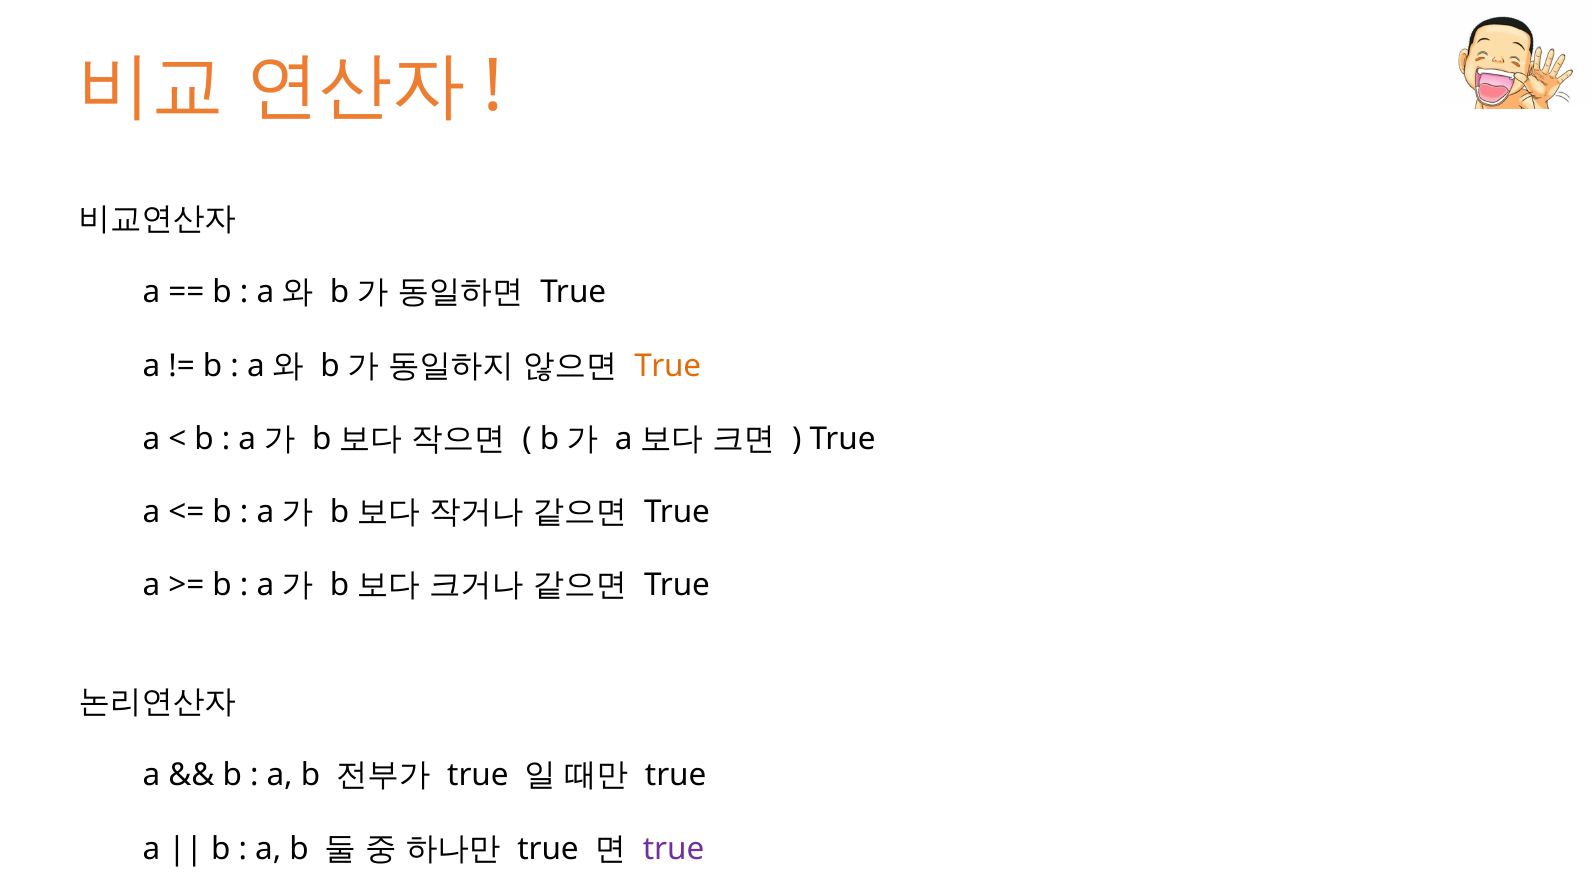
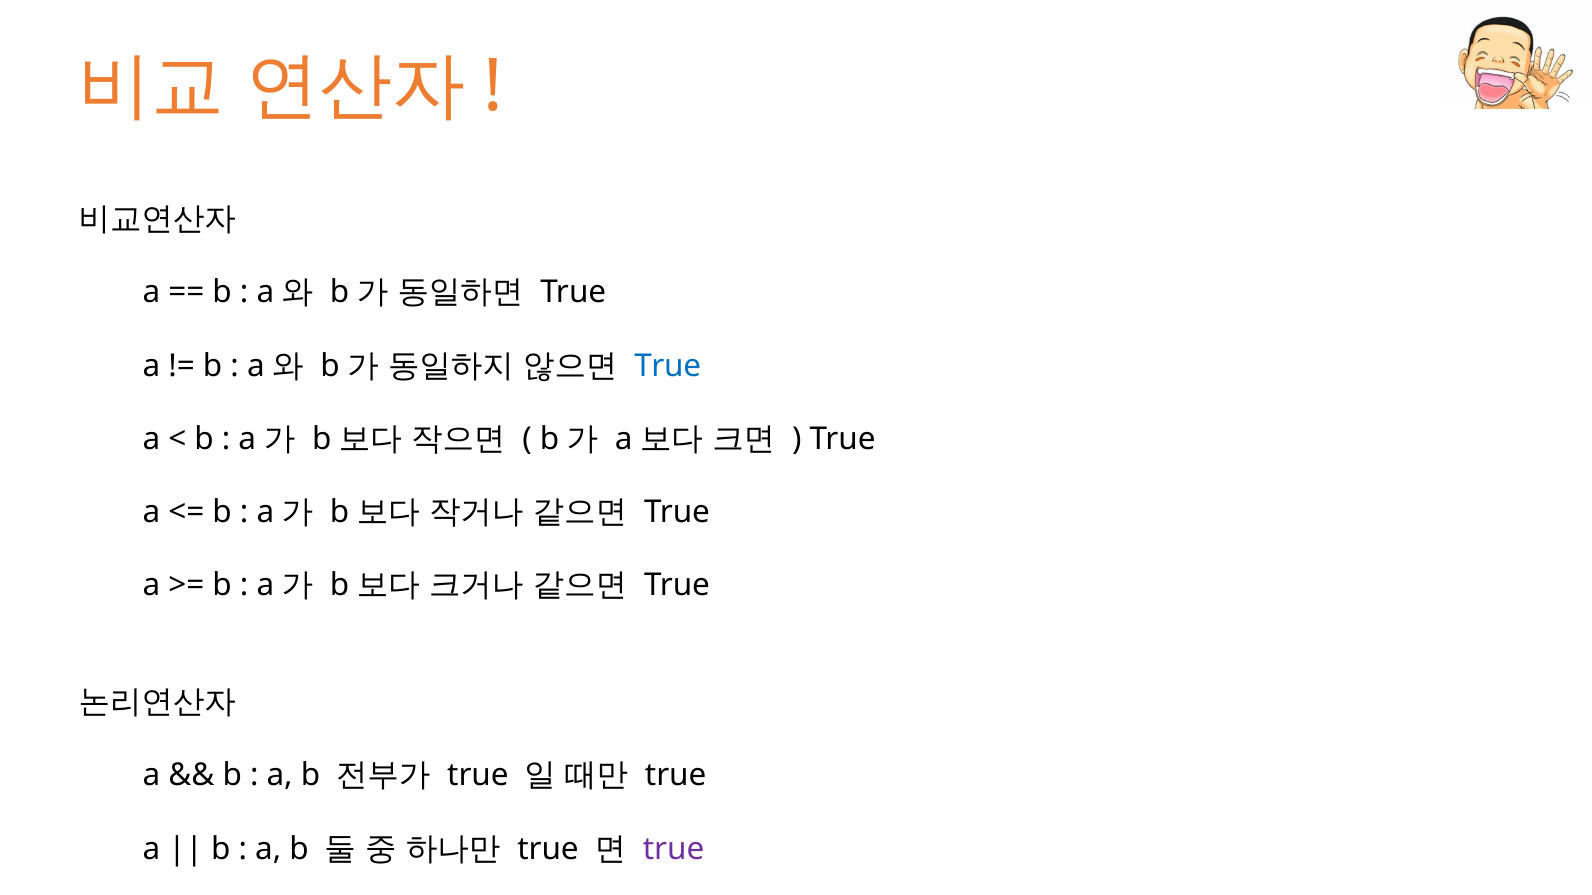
True at (668, 366) colour: orange -> blue
